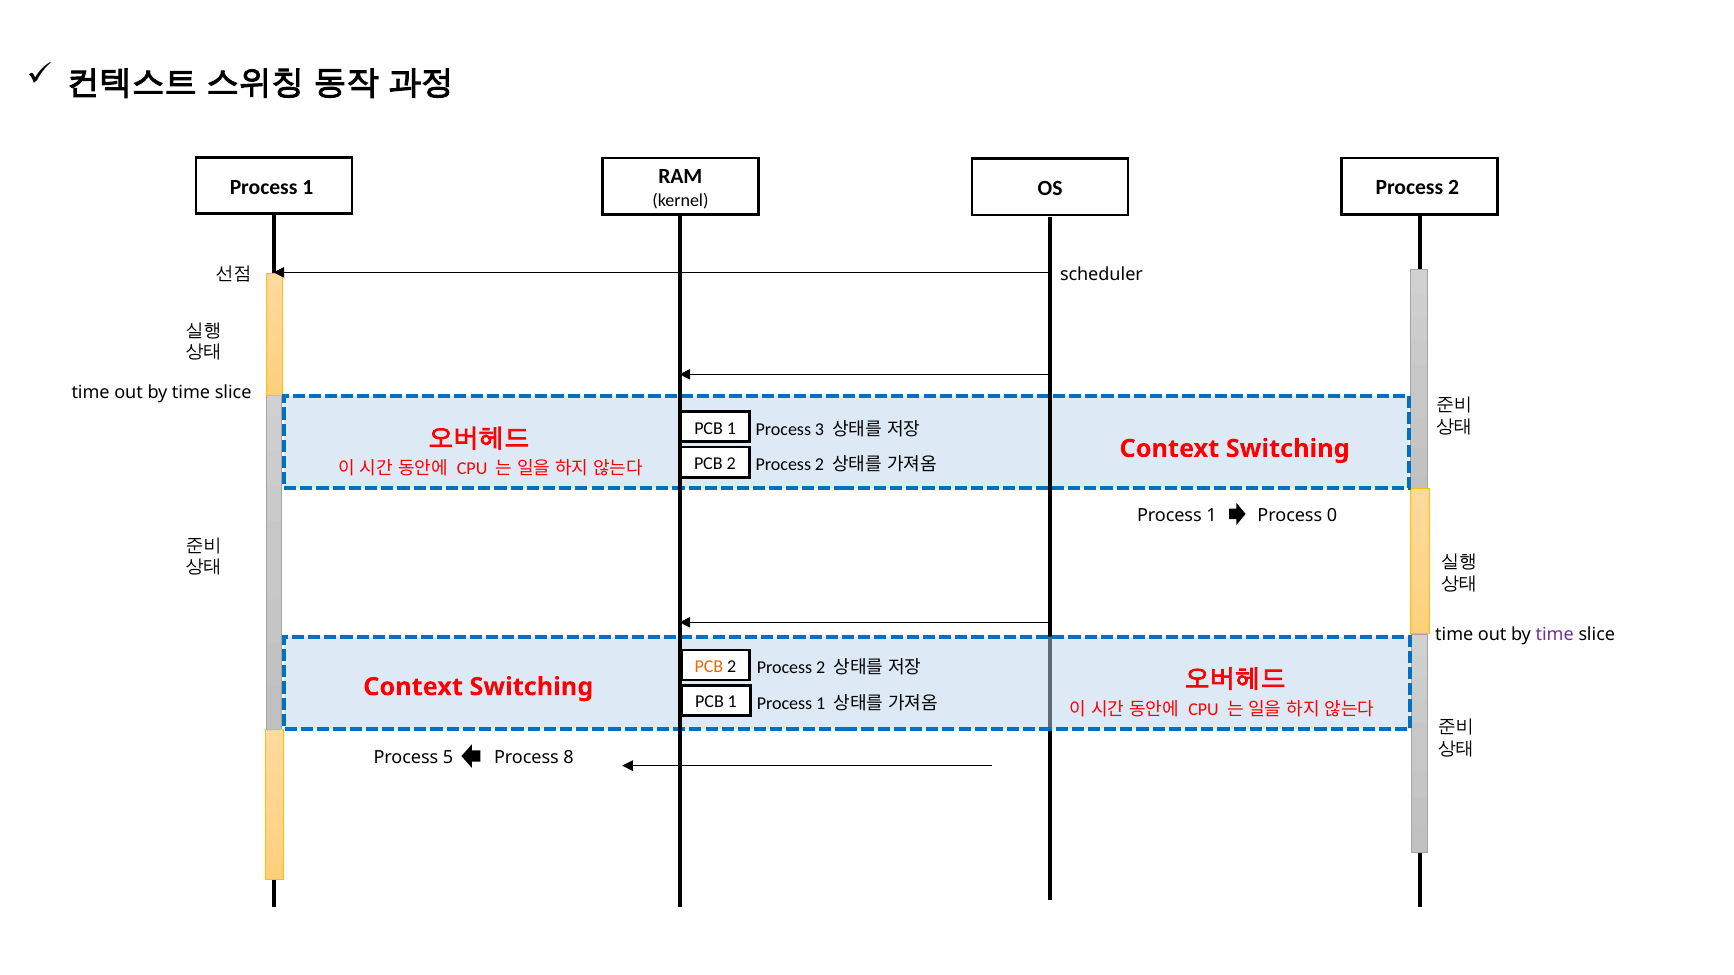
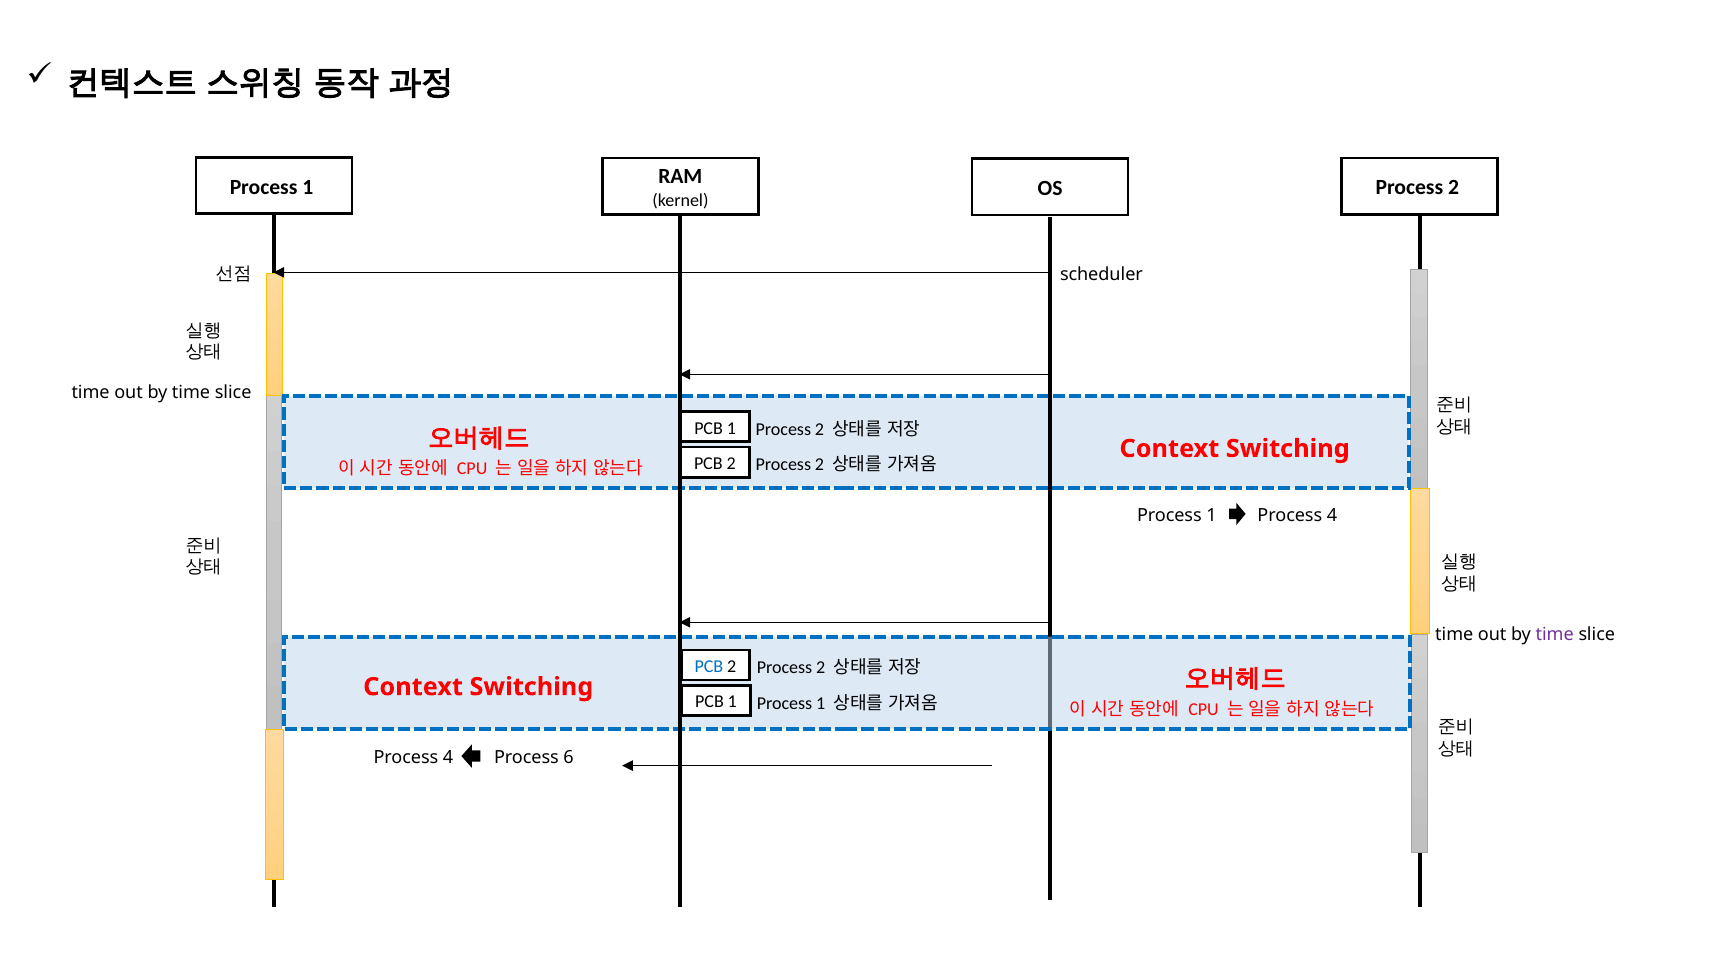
PCB 1 Process 3: 3 -> 2
1 Process 0: 0 -> 4
PCB at (709, 667) colour: orange -> blue
5 at (448, 757): 5 -> 4
8: 8 -> 6
